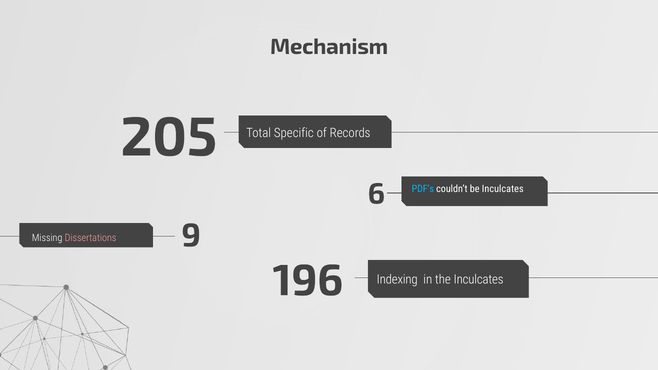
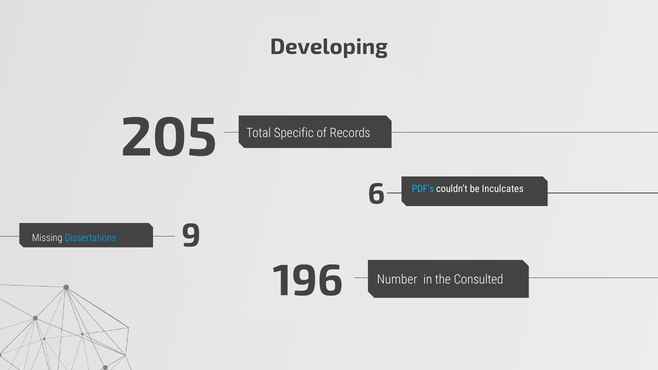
Mechanism: Mechanism -> Developing
Dissertations colour: pink -> light blue
Indexing: Indexing -> Number
the Inculcates: Inculcates -> Consulted
